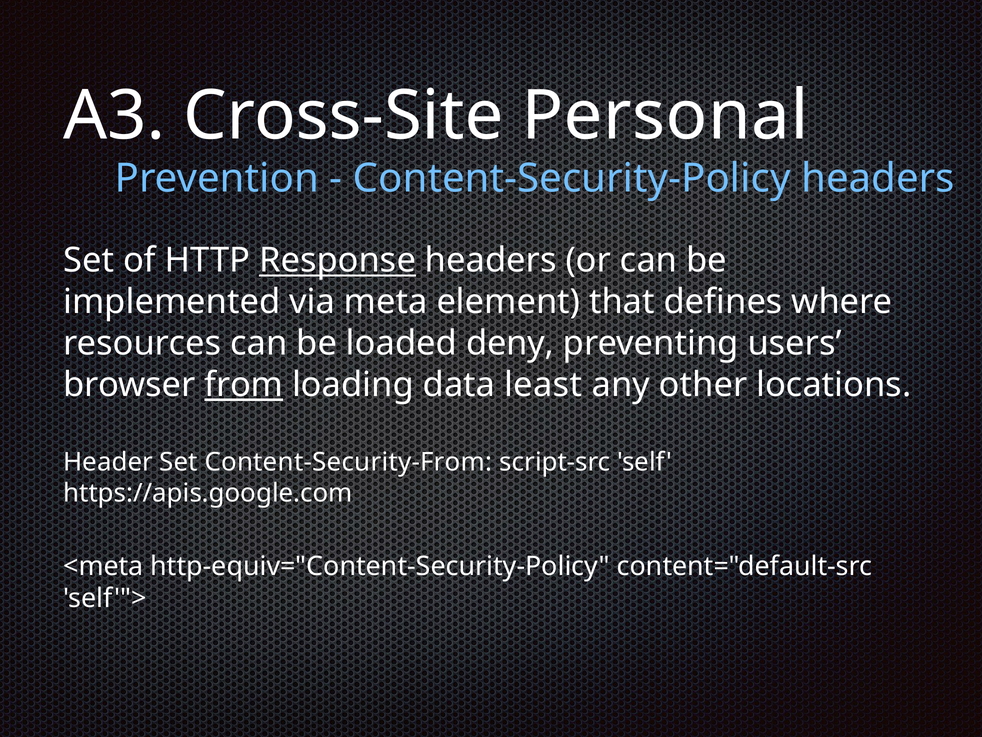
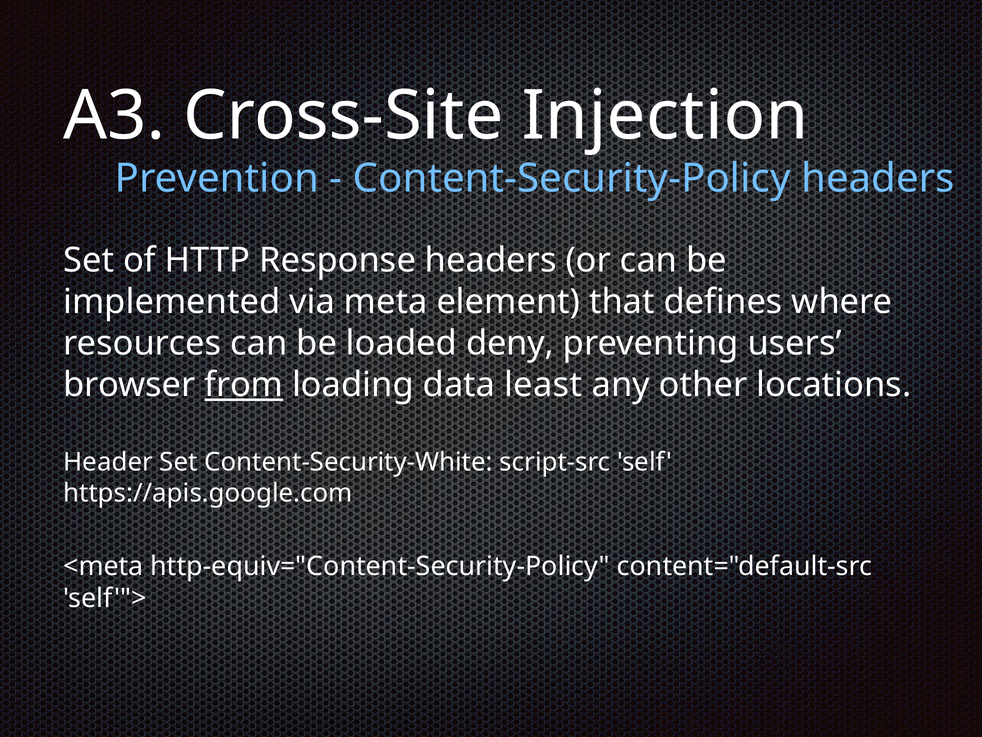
Personal: Personal -> Injection
Response underline: present -> none
Content-Security-From: Content-Security-From -> Content-Security-White
